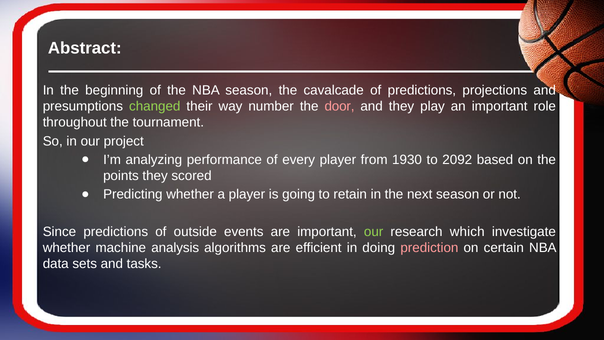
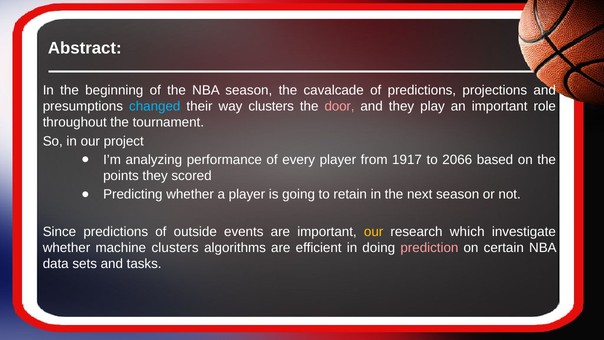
changed colour: light green -> light blue
way number: number -> clusters
1930: 1930 -> 1917
2092: 2092 -> 2066
our at (374, 232) colour: light green -> yellow
machine analysis: analysis -> clusters
